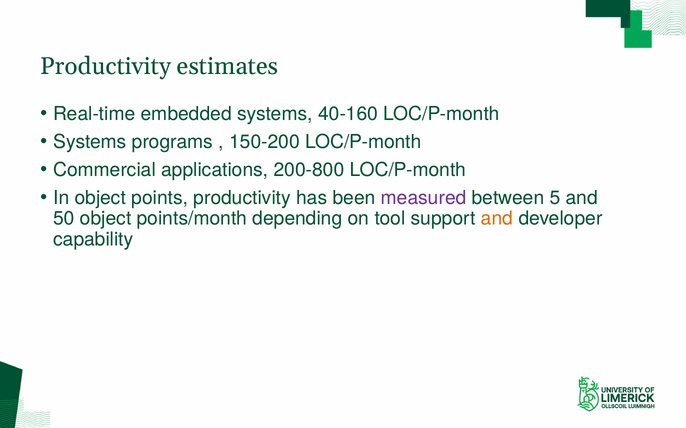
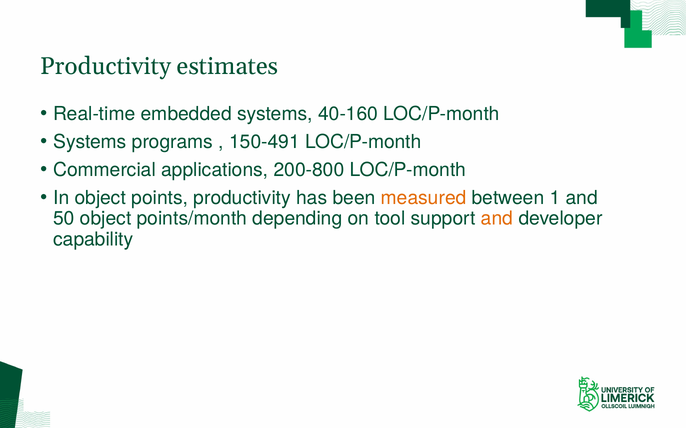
150-200: 150-200 -> 150-491
measured colour: purple -> orange
5: 5 -> 1
